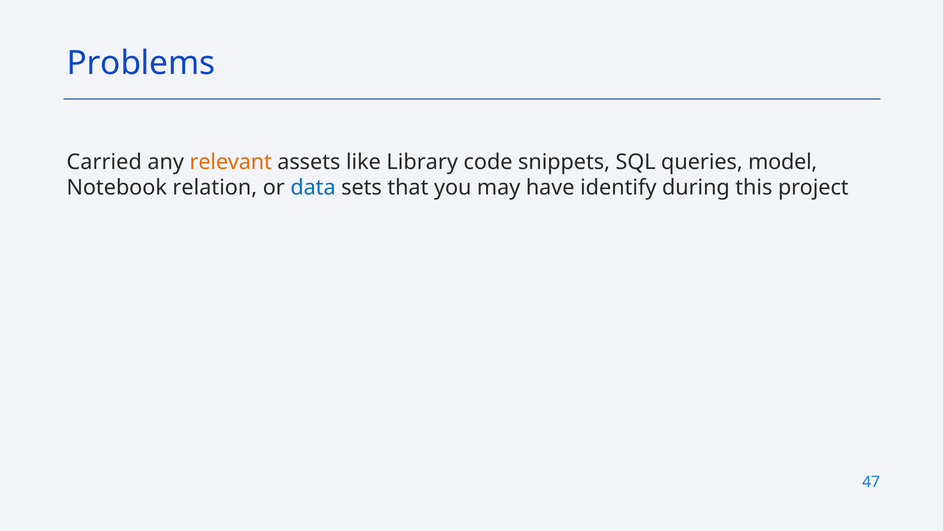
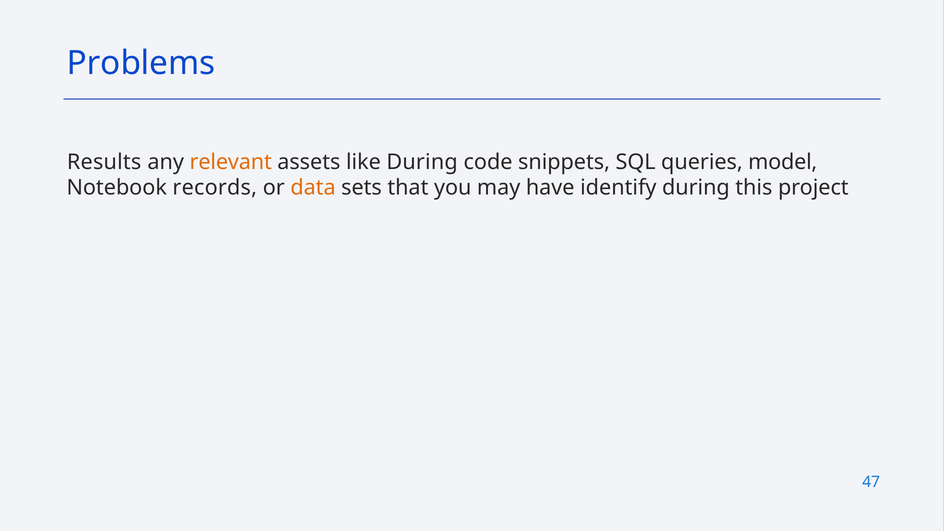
Carried: Carried -> Results
like Library: Library -> During
relation: relation -> records
data colour: blue -> orange
